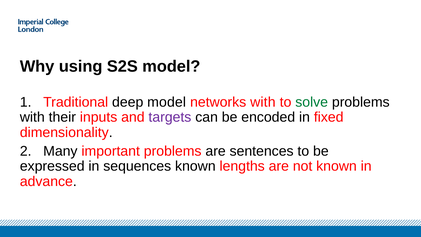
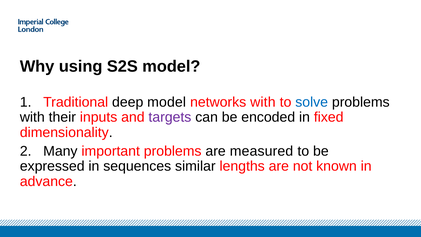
solve colour: green -> blue
sentences: sentences -> measured
sequences known: known -> similar
